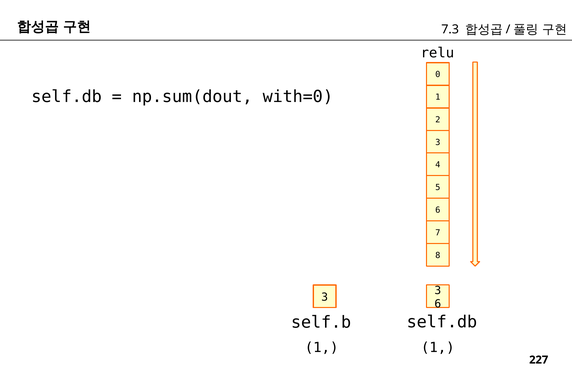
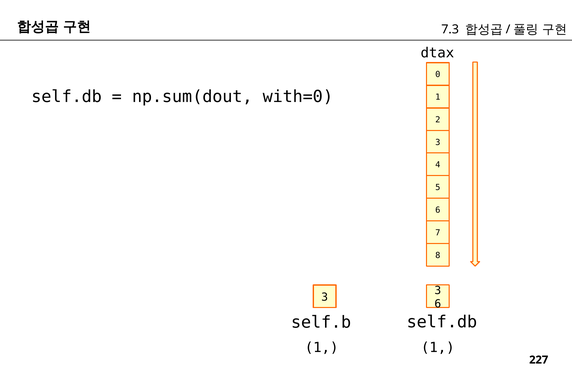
relu: relu -> dtax
